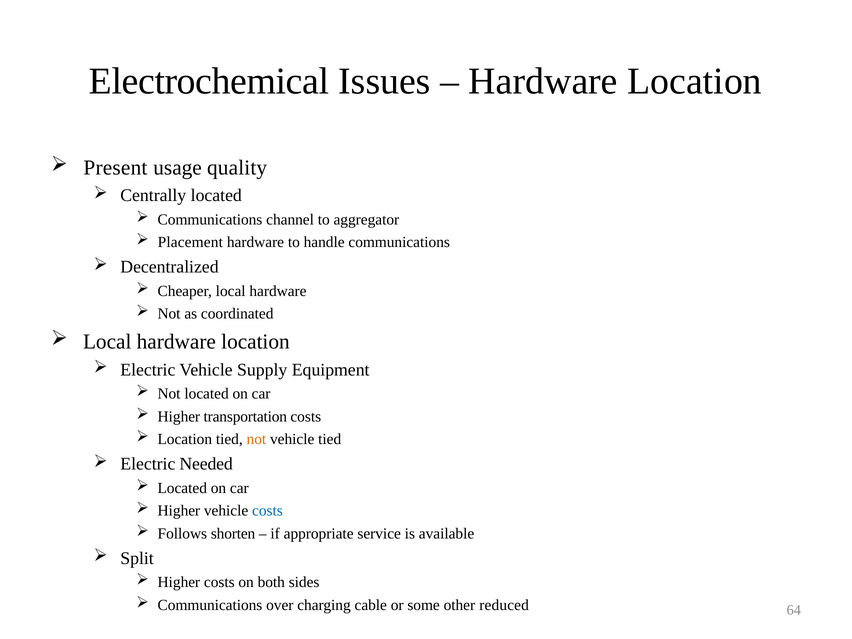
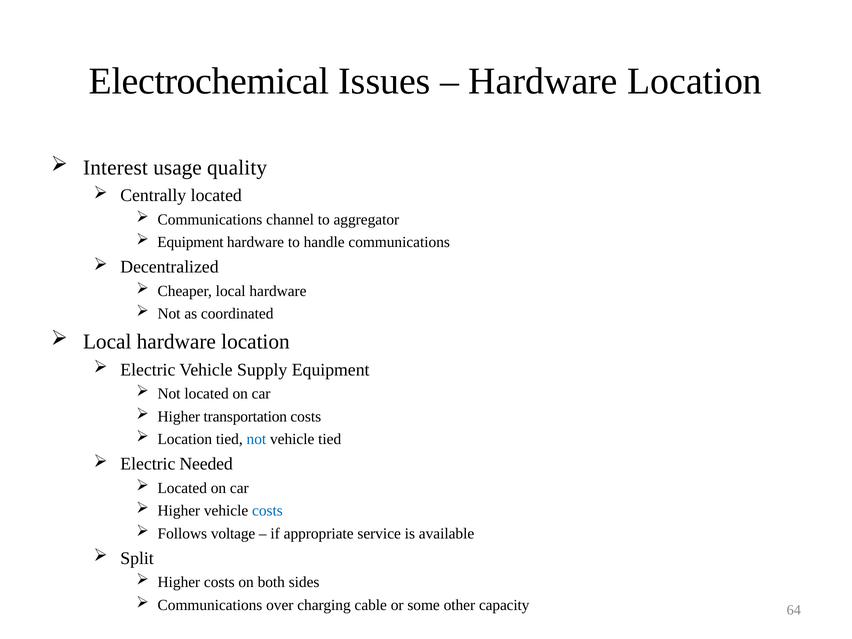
Present: Present -> Interest
Placement at (190, 242): Placement -> Equipment
not at (256, 439) colour: orange -> blue
shorten: shorten -> voltage
reduced: reduced -> capacity
